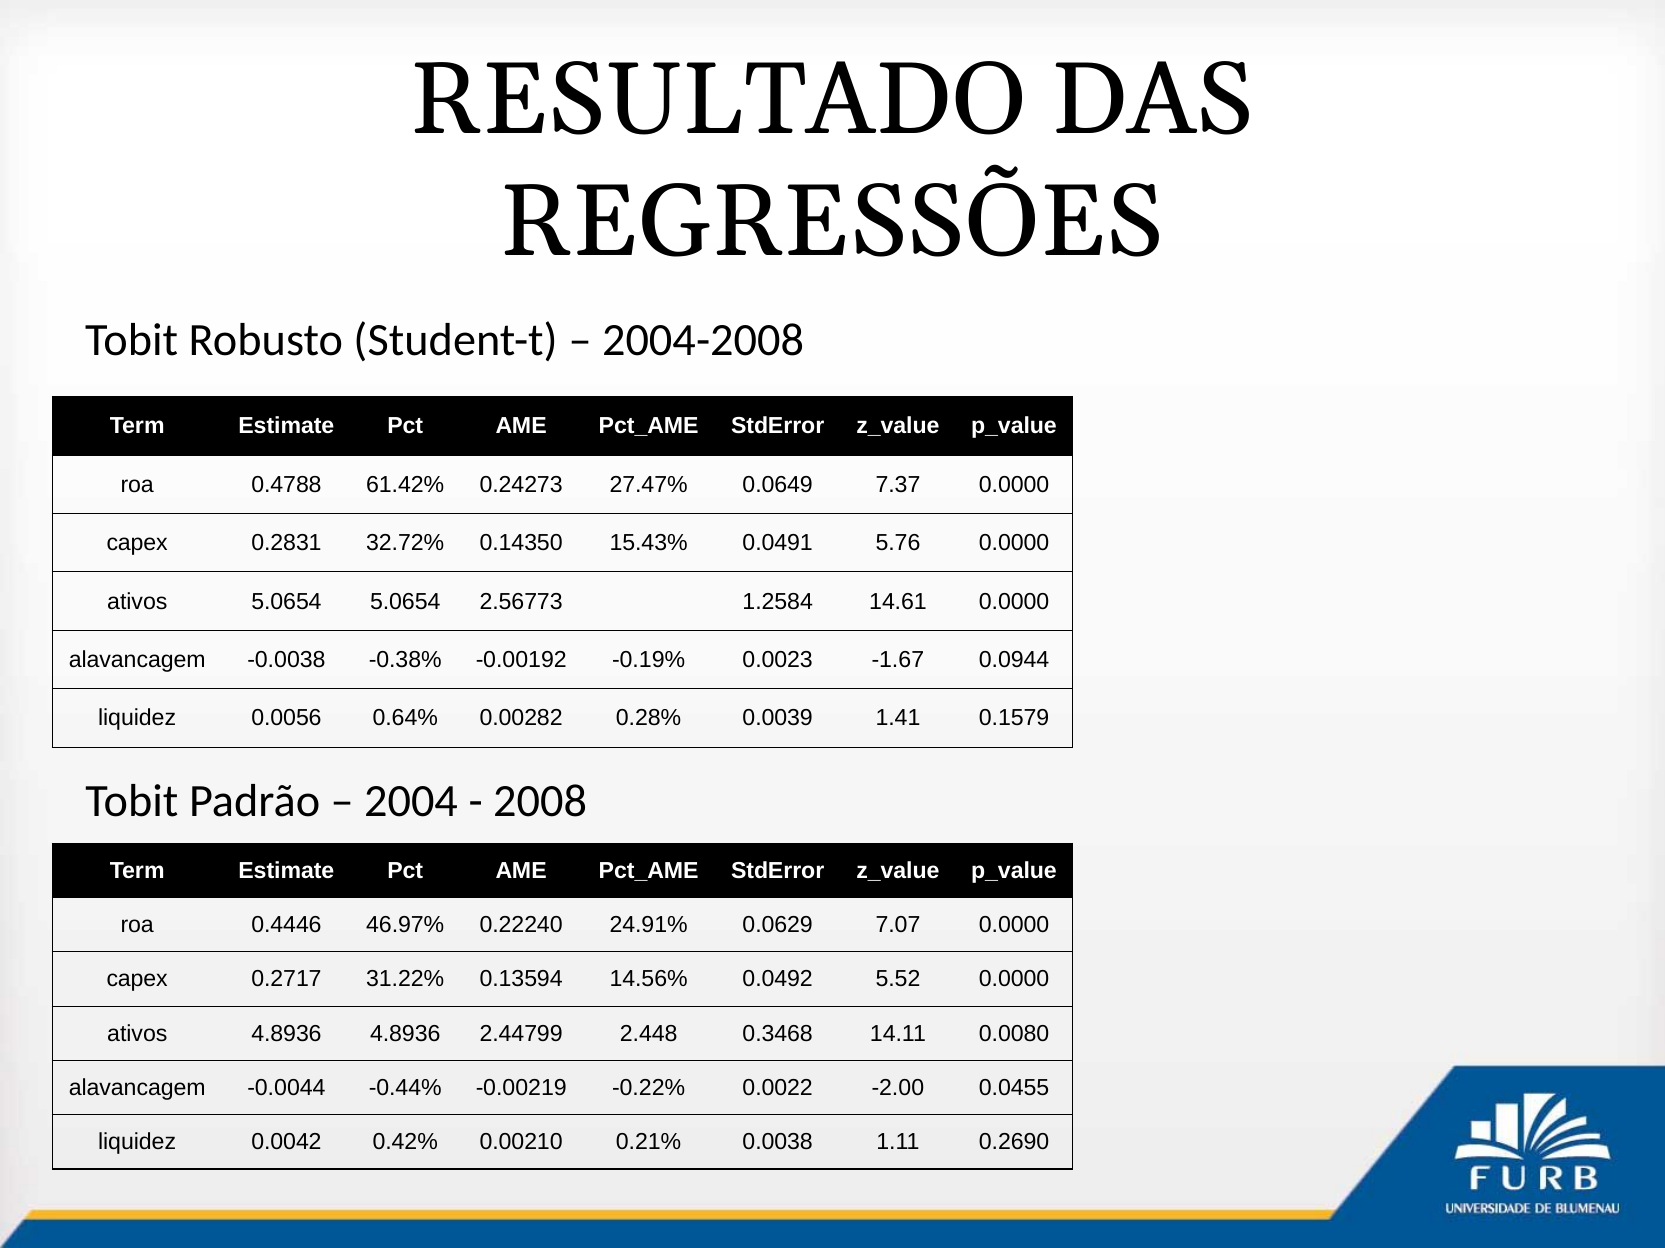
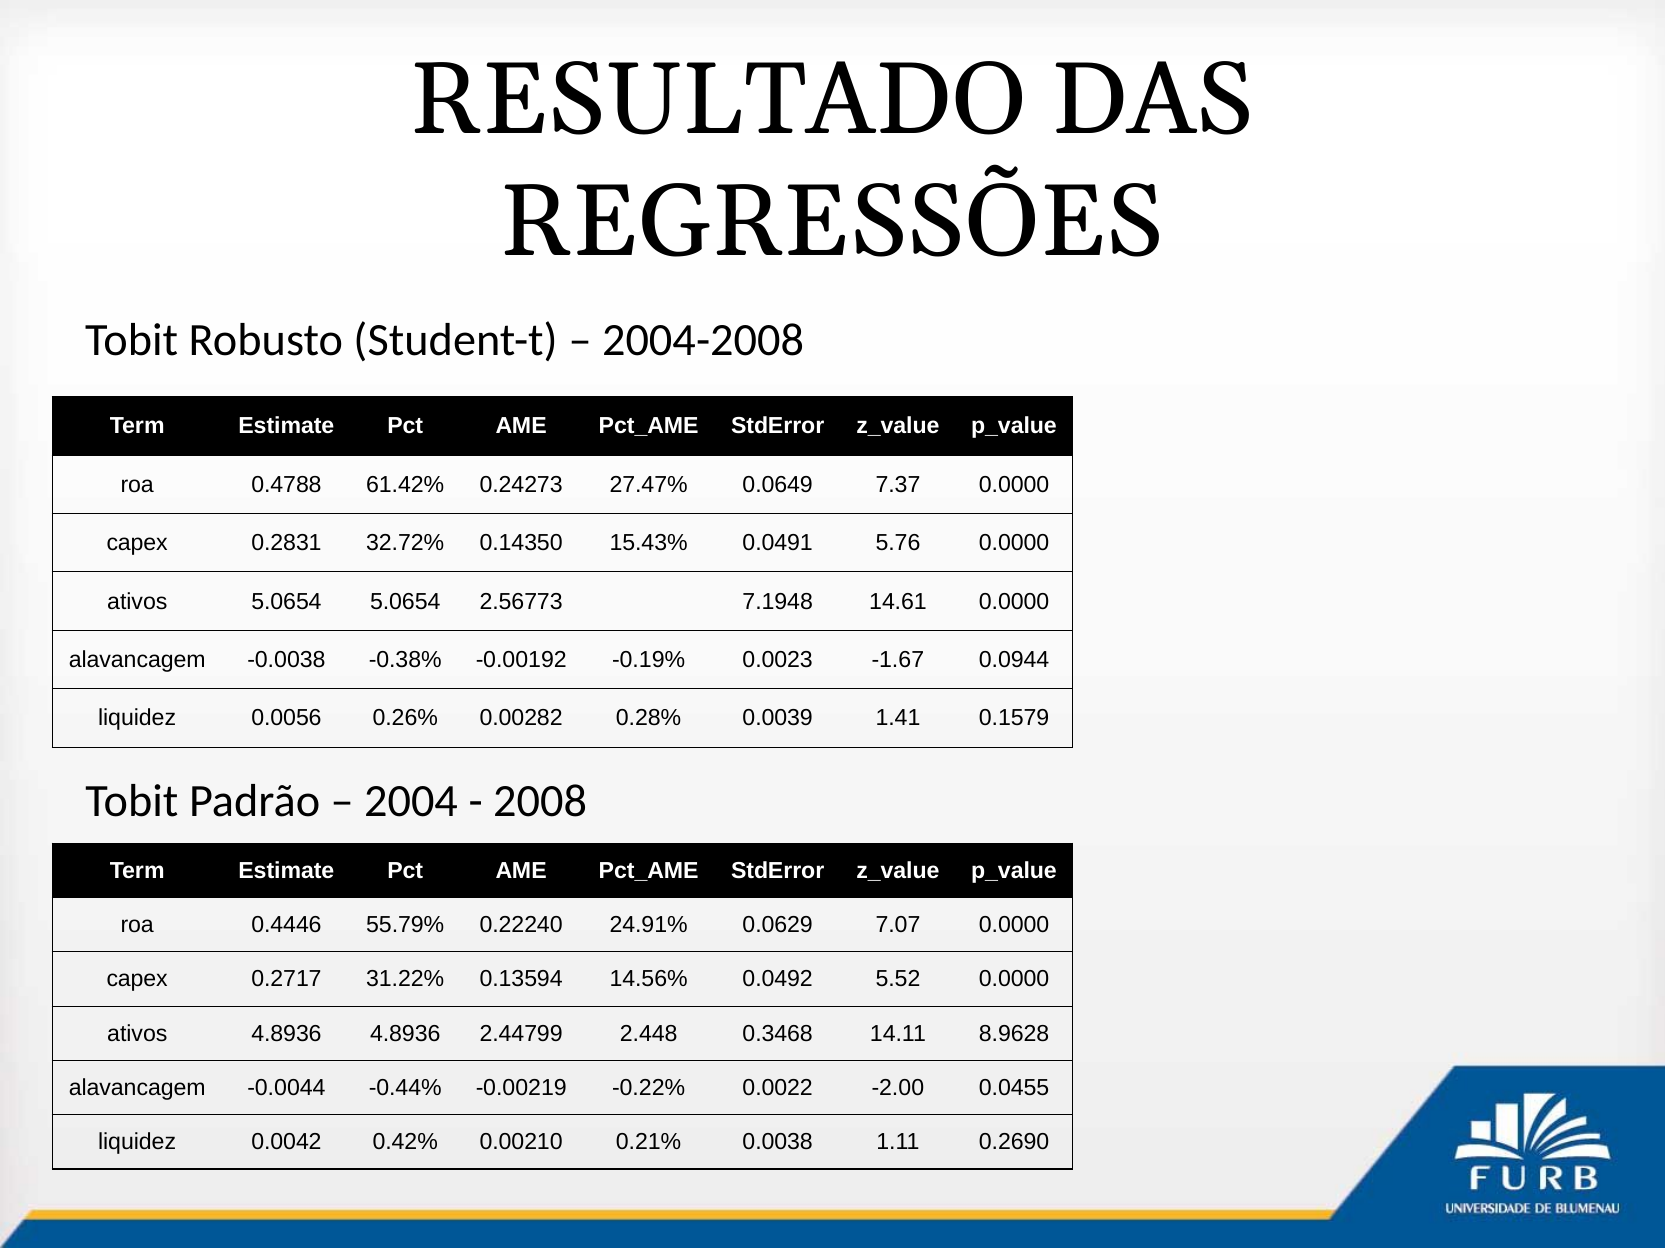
1.2584: 1.2584 -> 7.1948
0.64%: 0.64% -> 0.26%
46.97%: 46.97% -> 55.79%
0.0080: 0.0080 -> 8.9628
